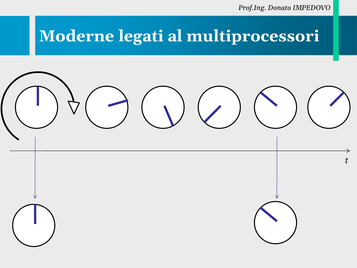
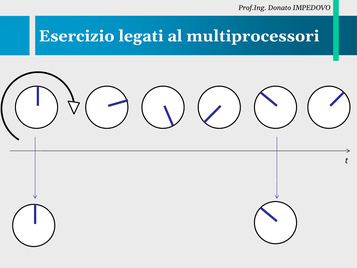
Moderne: Moderne -> Esercizio
